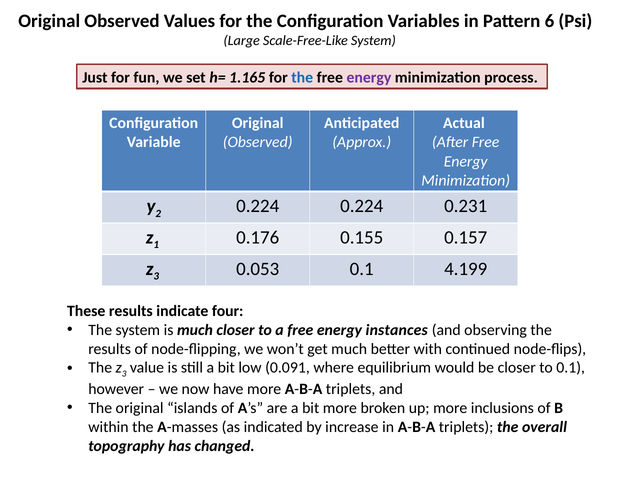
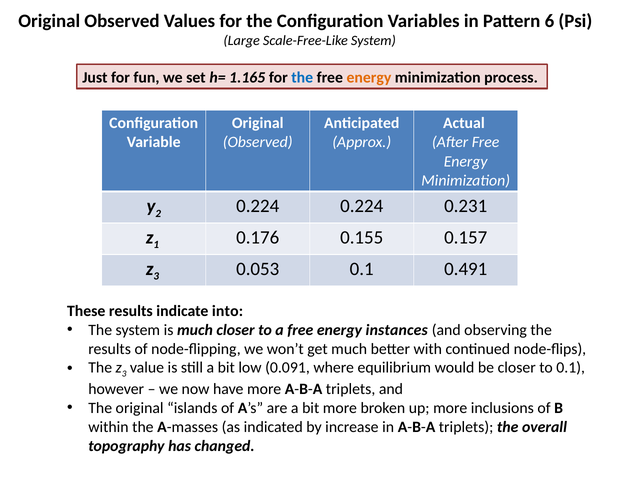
energy at (369, 78) colour: purple -> orange
4.199: 4.199 -> 0.491
four: four -> into
